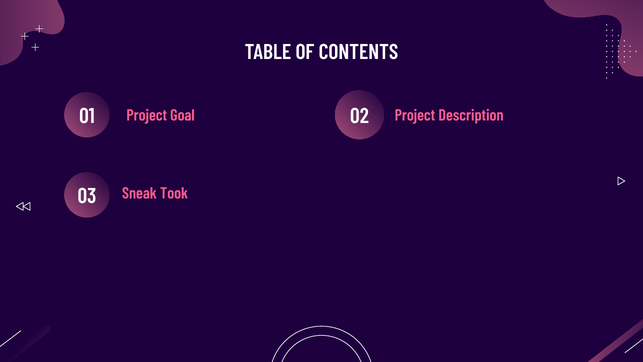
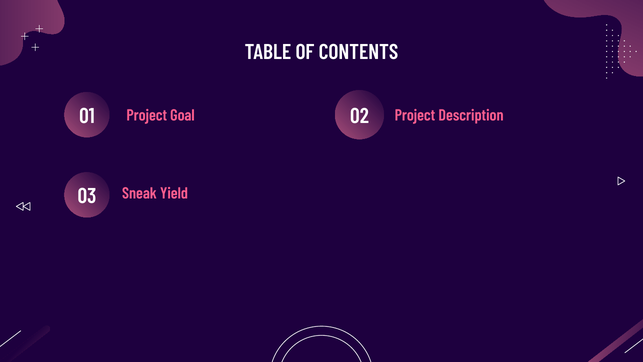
Took: Took -> Yield
